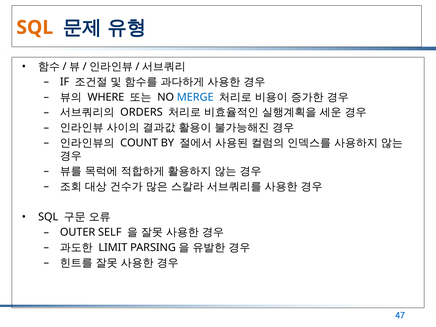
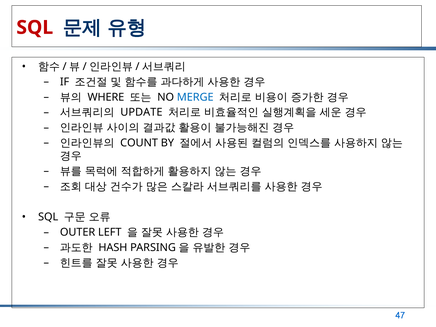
SQL at (35, 27) colour: orange -> red
ORDERS: ORDERS -> UPDATE
SELF: SELF -> LEFT
LIMIT: LIMIT -> HASH
